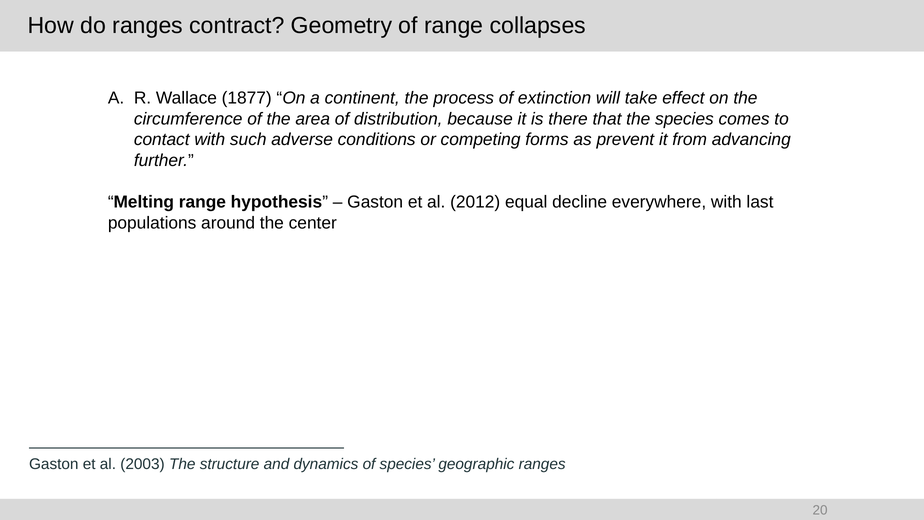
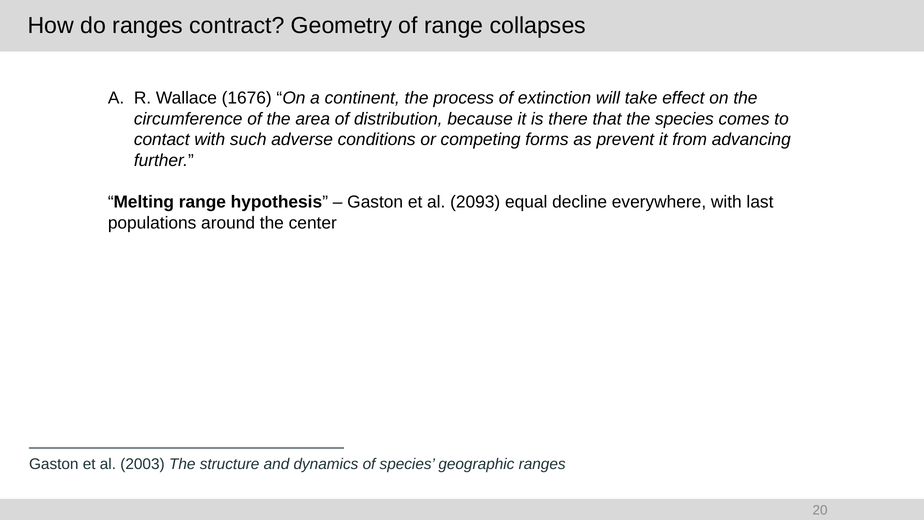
1877: 1877 -> 1676
2012: 2012 -> 2093
